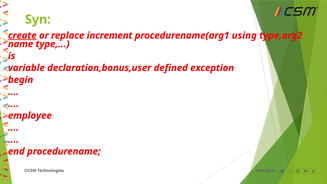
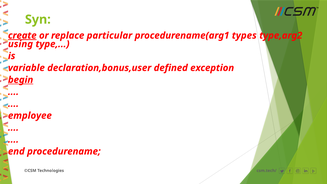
increment: increment -> particular
using: using -> types
name: name -> using
begin underline: none -> present
